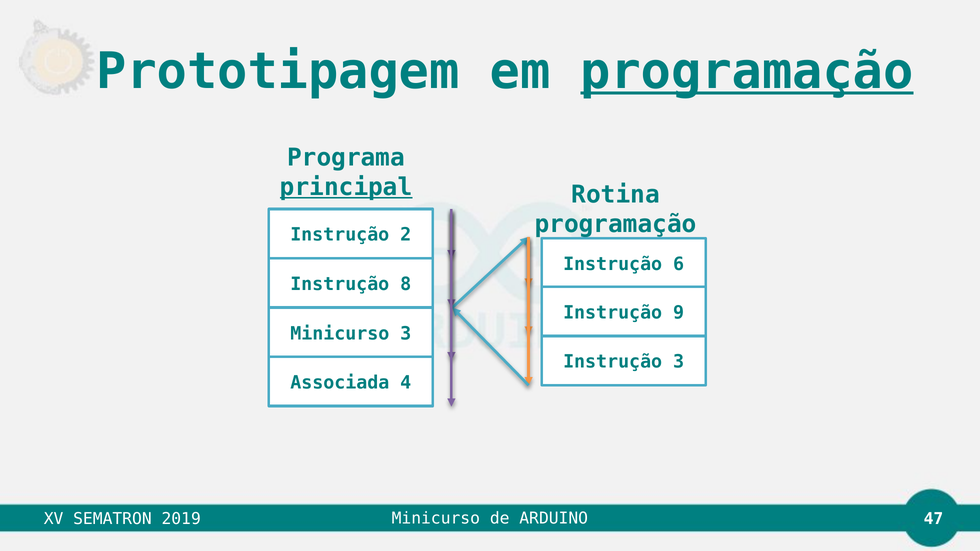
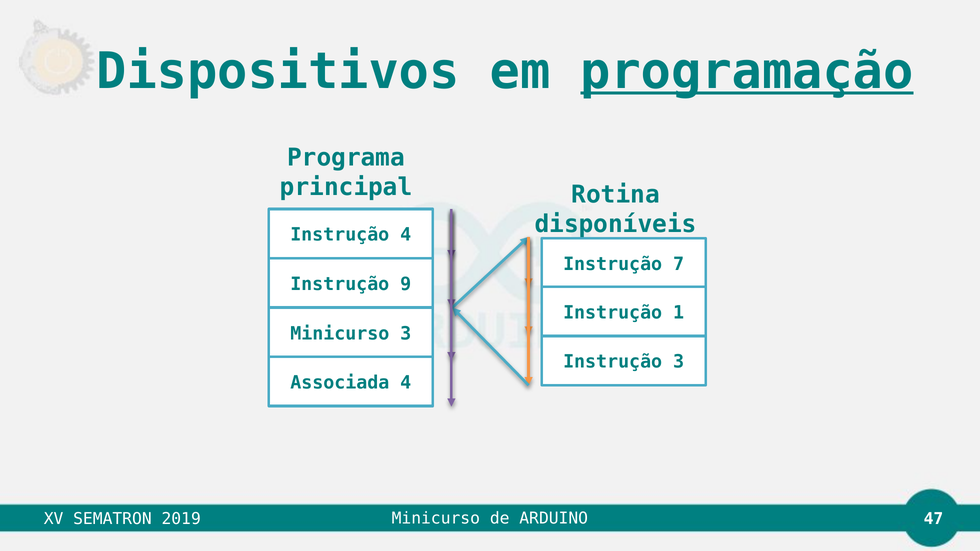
Prototipagem: Prototipagem -> Dispositivos
principal underline: present -> none
programação at (616, 224): programação -> disponíveis
Instrução 2: 2 -> 4
6: 6 -> 7
8: 8 -> 9
9: 9 -> 1
